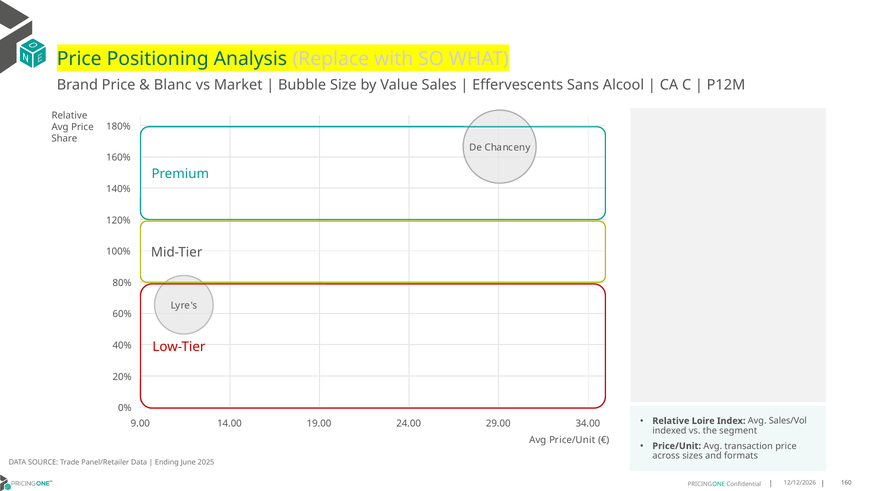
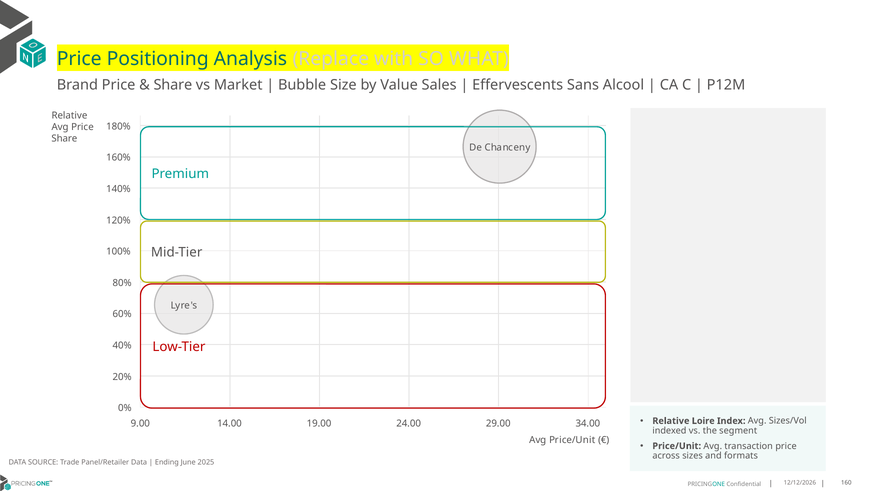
Blanc at (173, 85): Blanc -> Share
Sales/Vol: Sales/Vol -> Sizes/Vol
